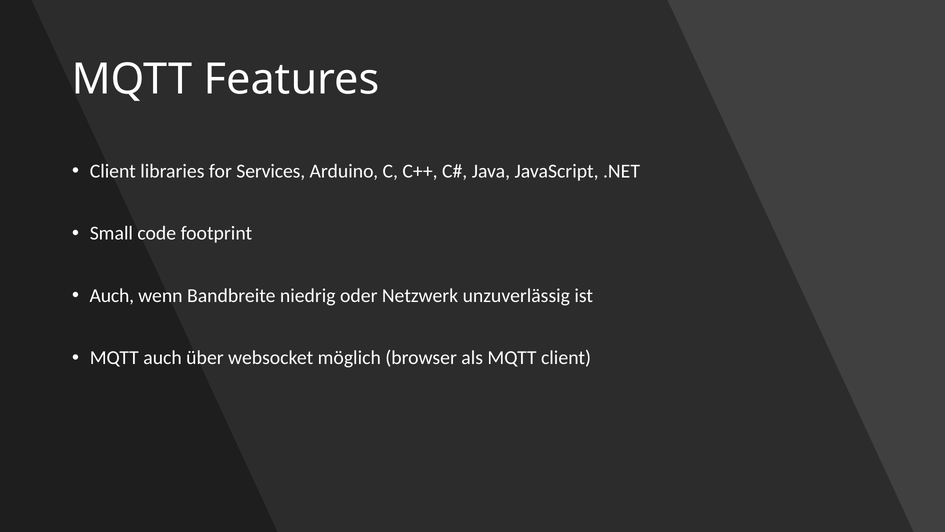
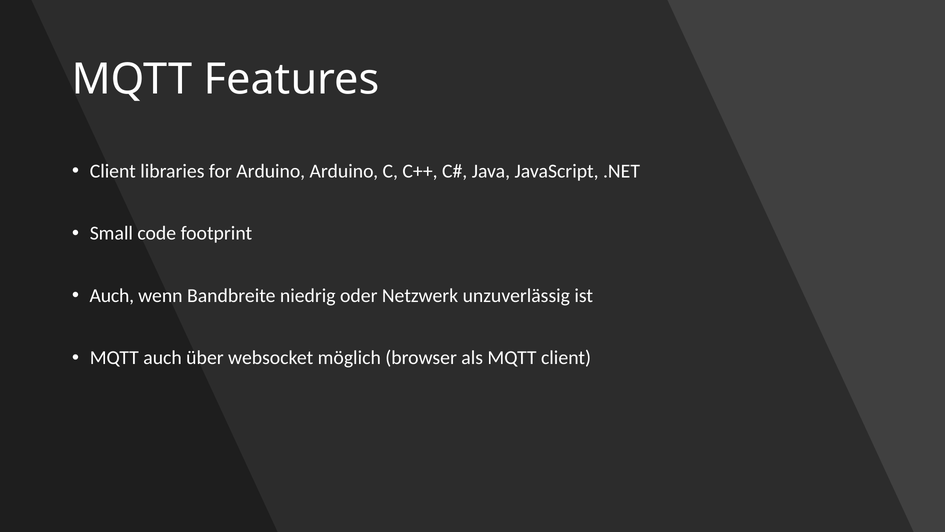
for Services: Services -> Arduino
